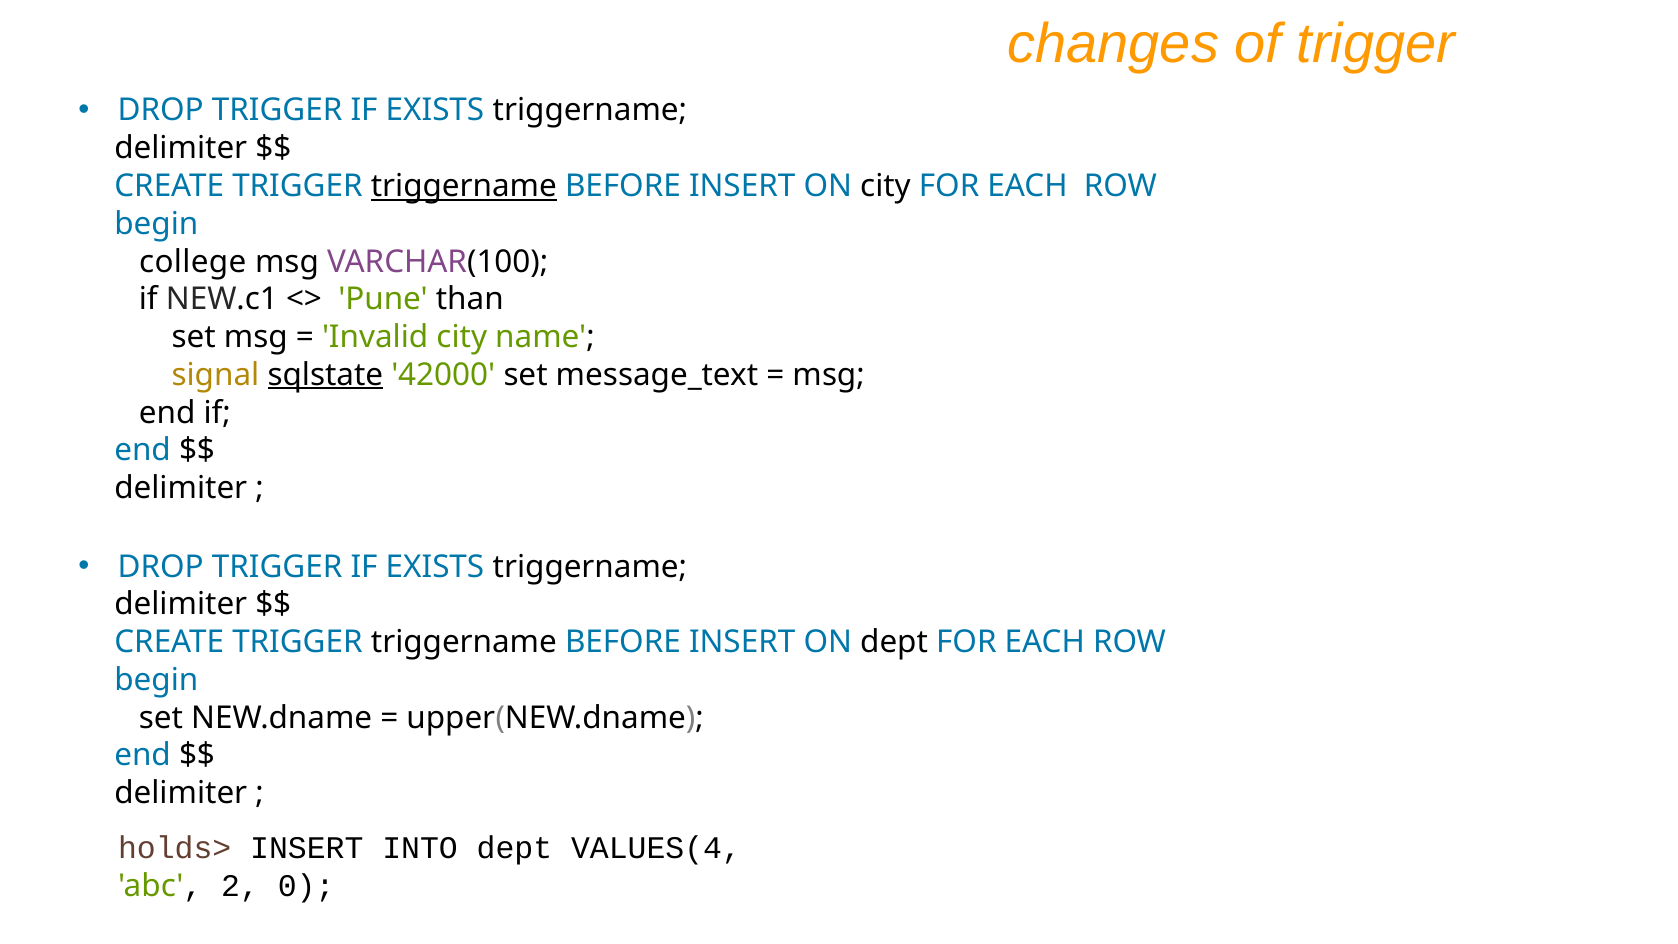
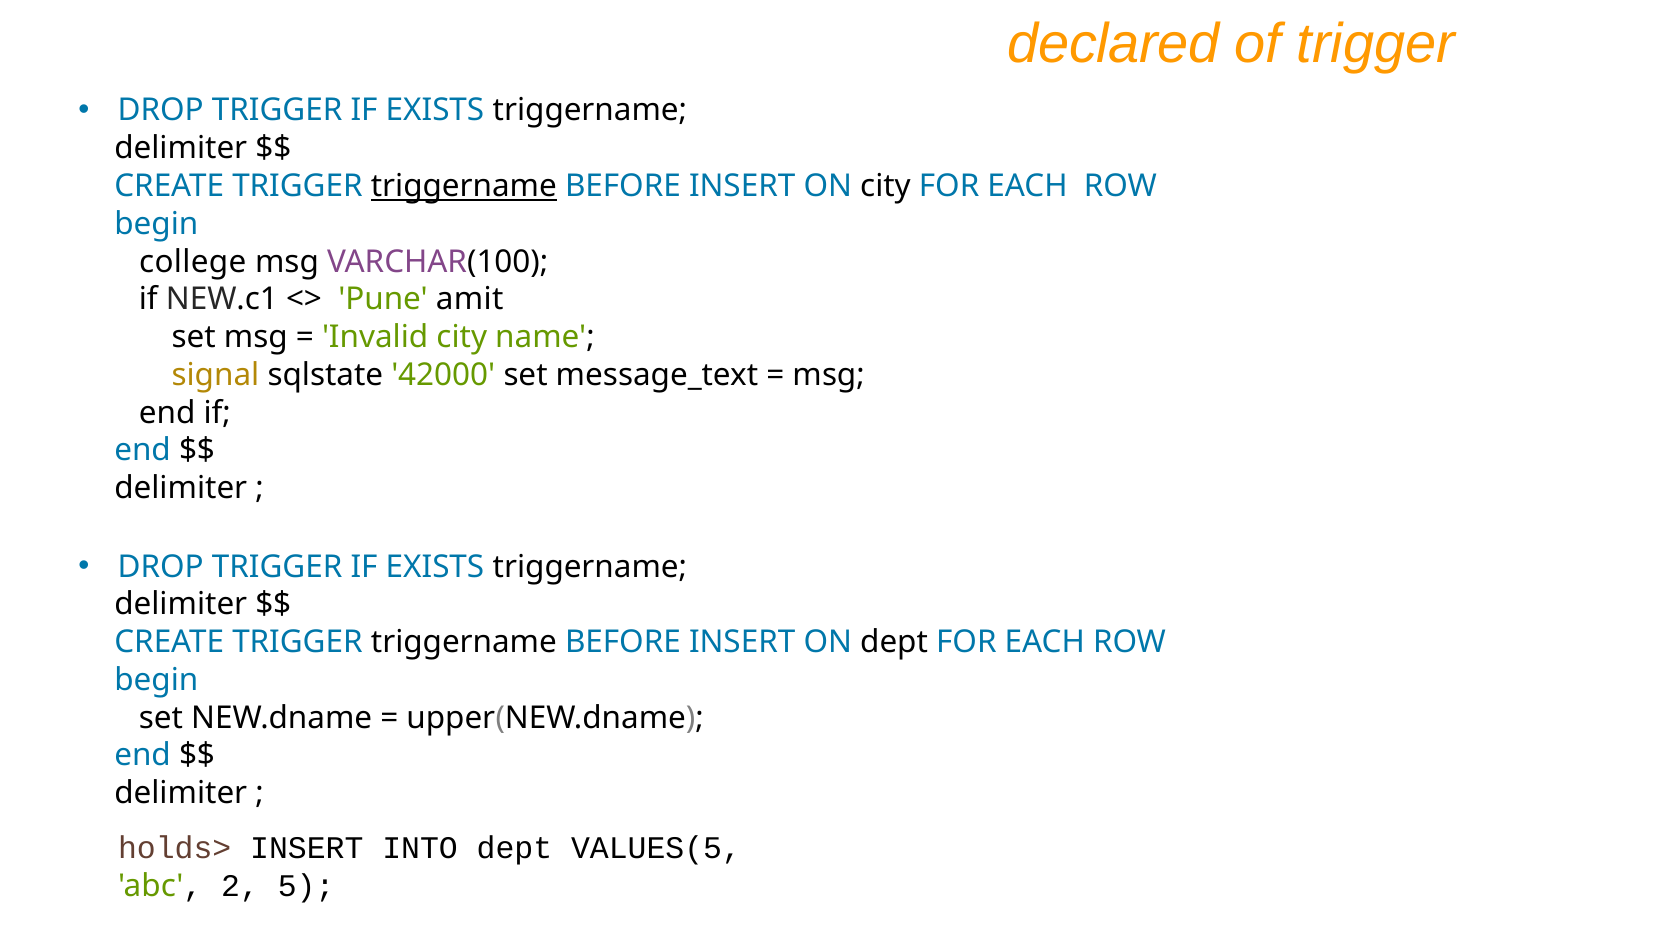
changes: changes -> declared
than: than -> amit
sqlstate underline: present -> none
VALUES(4: VALUES(4 -> VALUES(5
0: 0 -> 5
